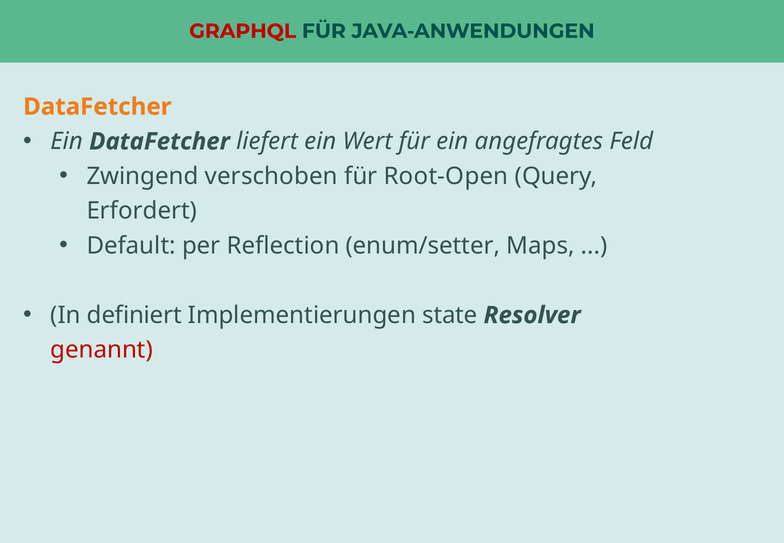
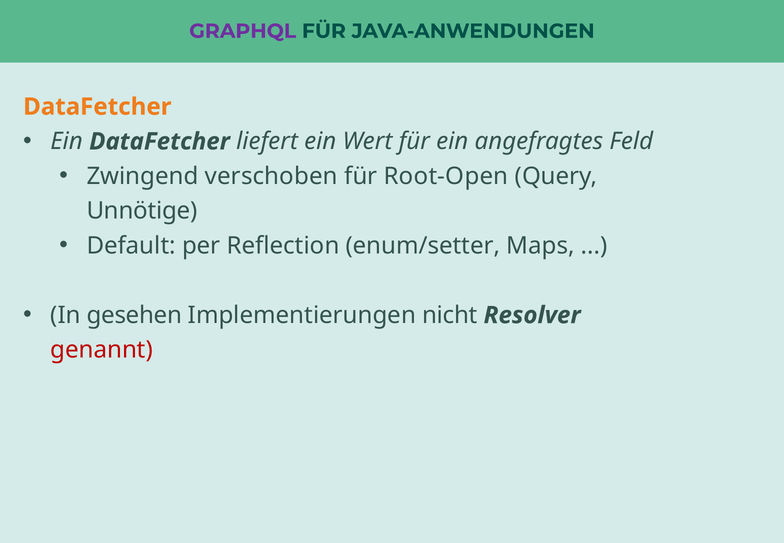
GRAPHQL colour: red -> purple
Erfordert: Erfordert -> Unnötige
definiert: definiert -> gesehen
state: state -> nicht
